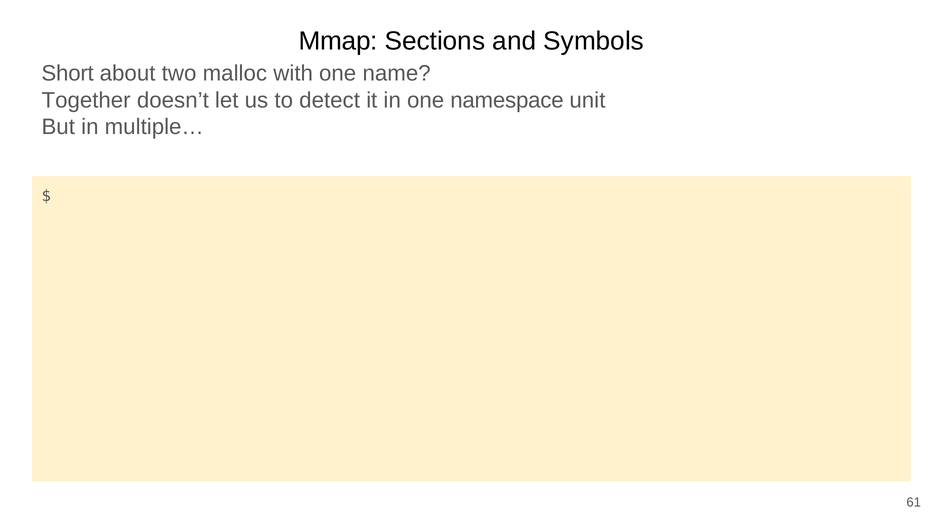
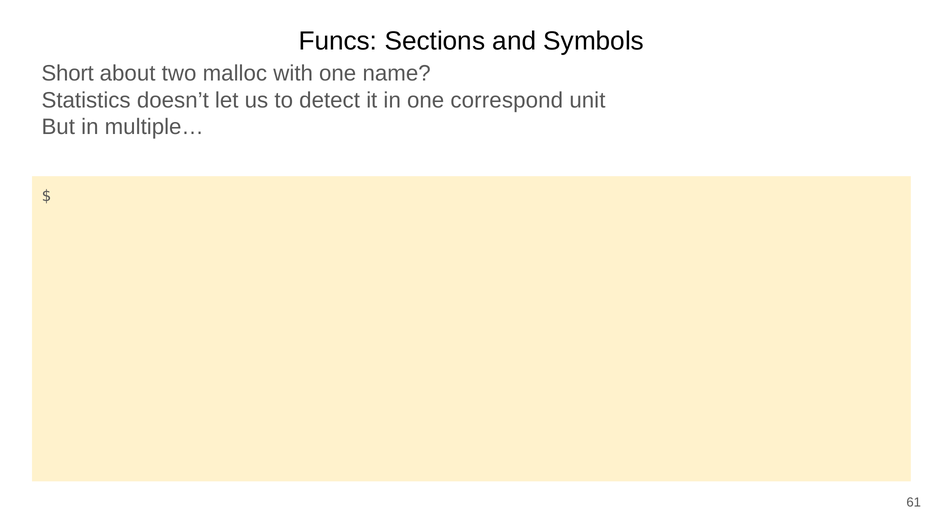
Mmap: Mmap -> Funcs
Together: Together -> Statistics
namespace: namespace -> correspond
